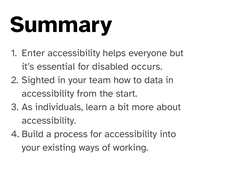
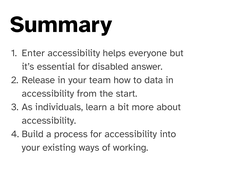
occurs: occurs -> answer
Sighted: Sighted -> Release
